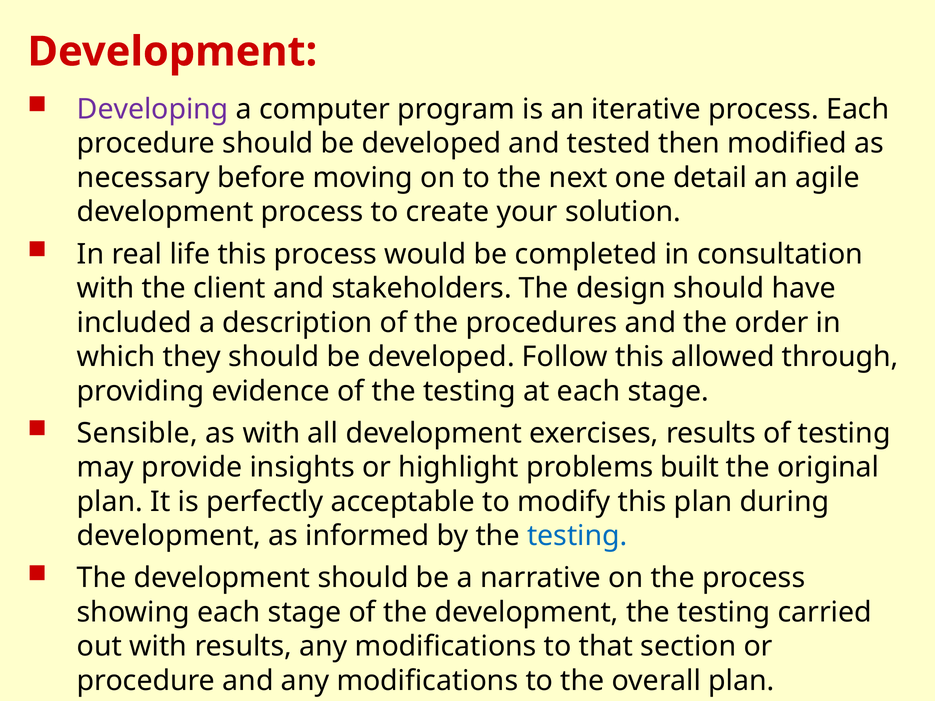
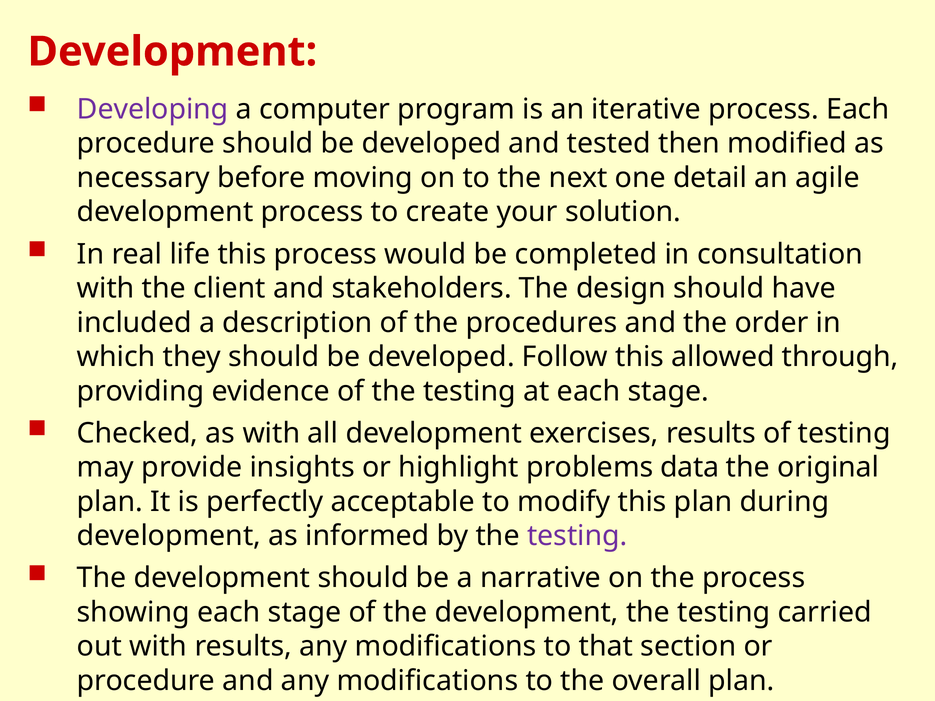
Sensible: Sensible -> Checked
built: built -> data
testing at (577, 536) colour: blue -> purple
